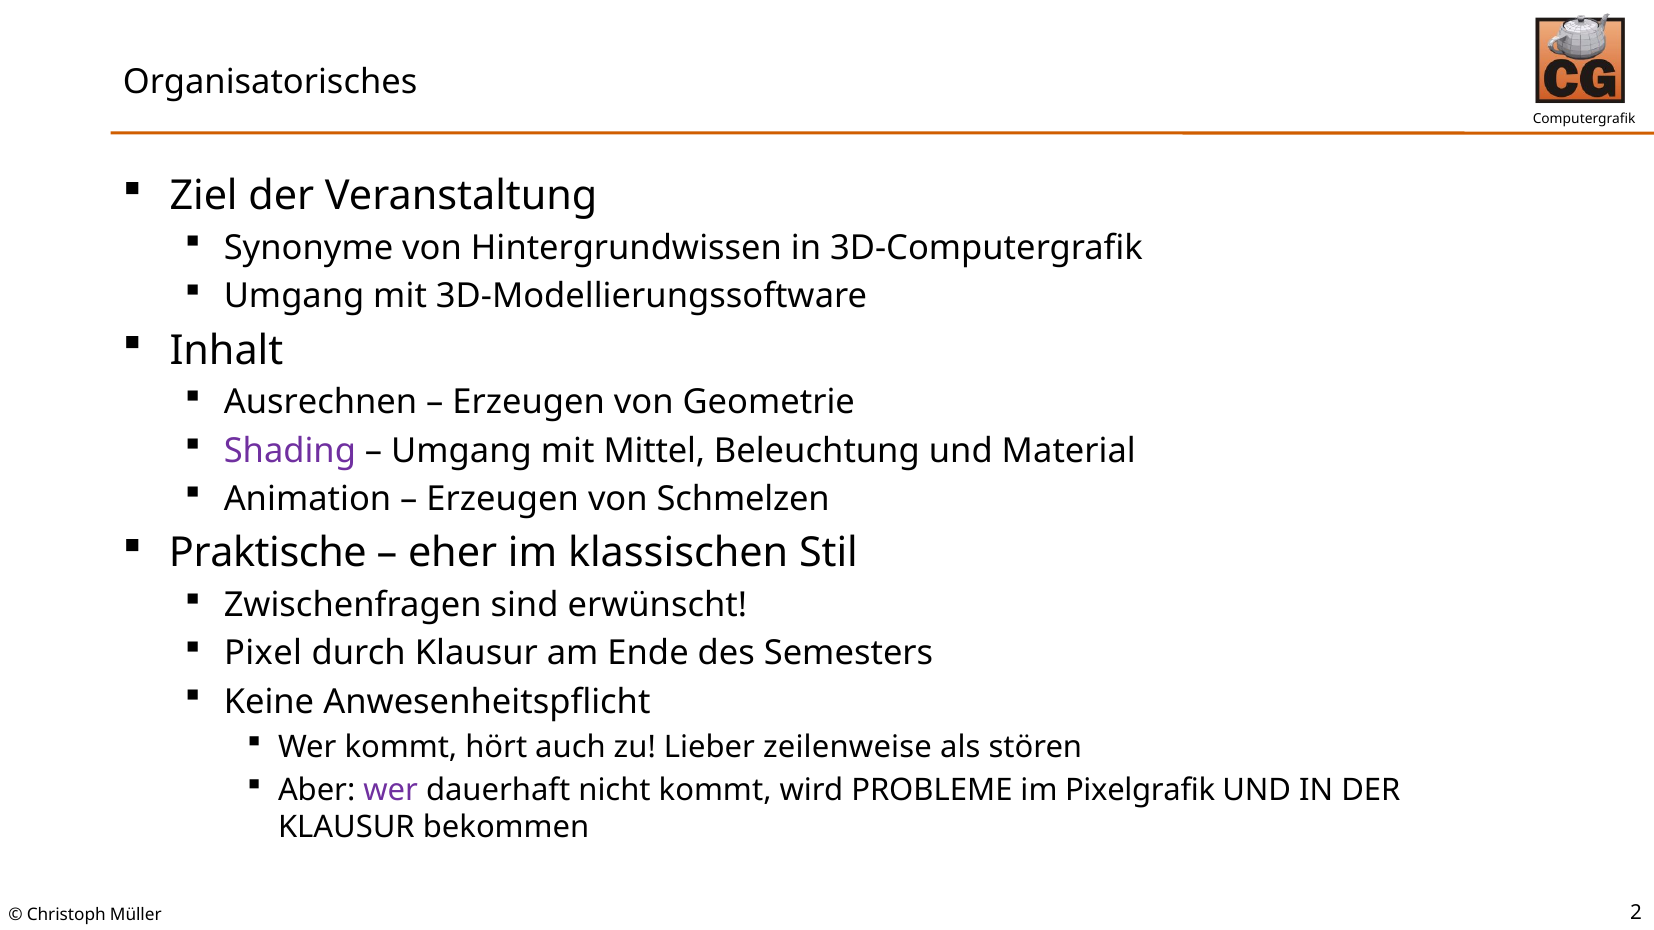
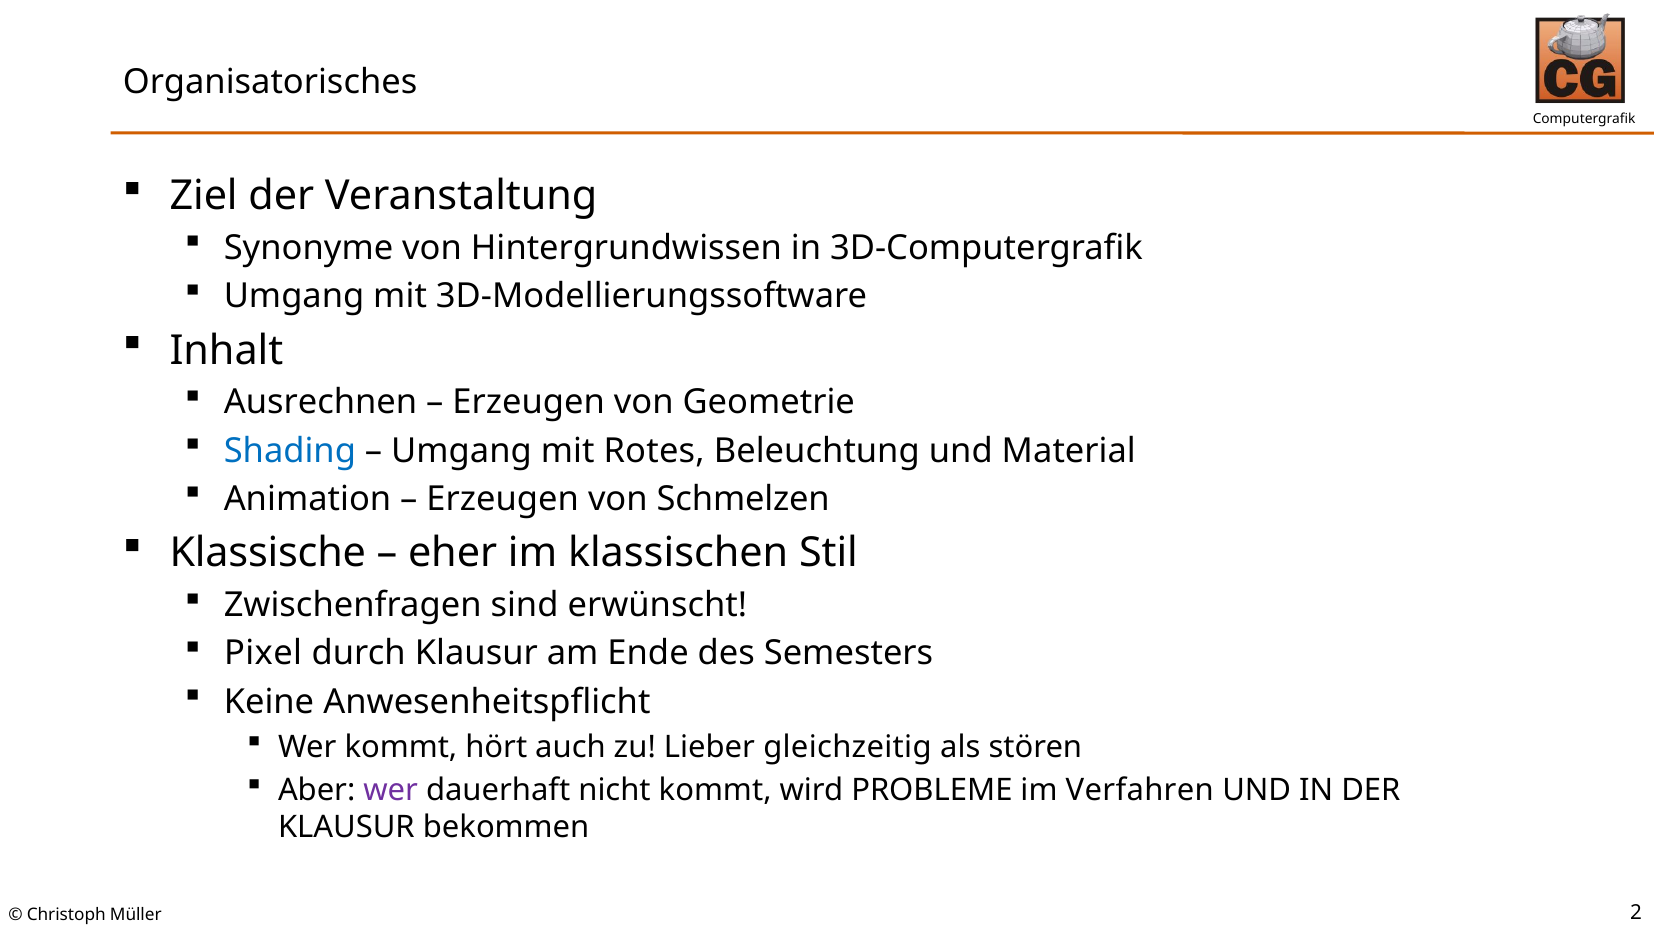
Shading colour: purple -> blue
Mittel: Mittel -> Rotes
Praktische: Praktische -> Klassische
zeilenweise: zeilenweise -> gleichzeitig
Pixelgrafik: Pixelgrafik -> Verfahren
